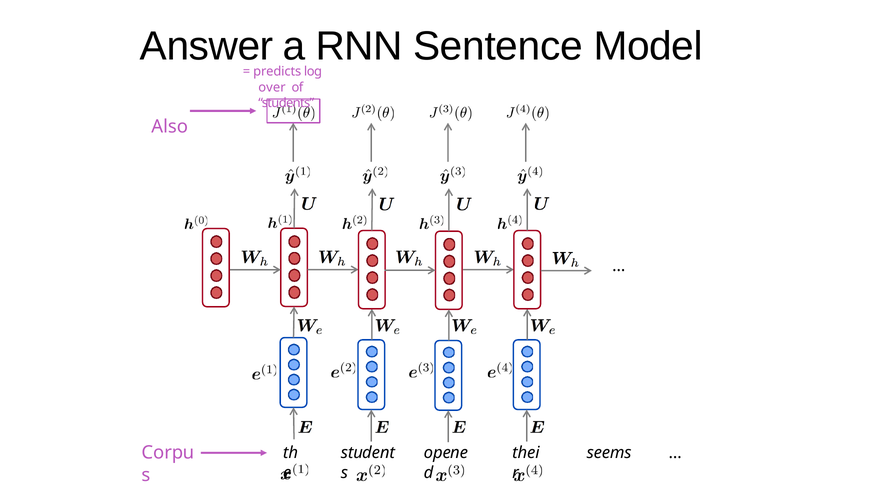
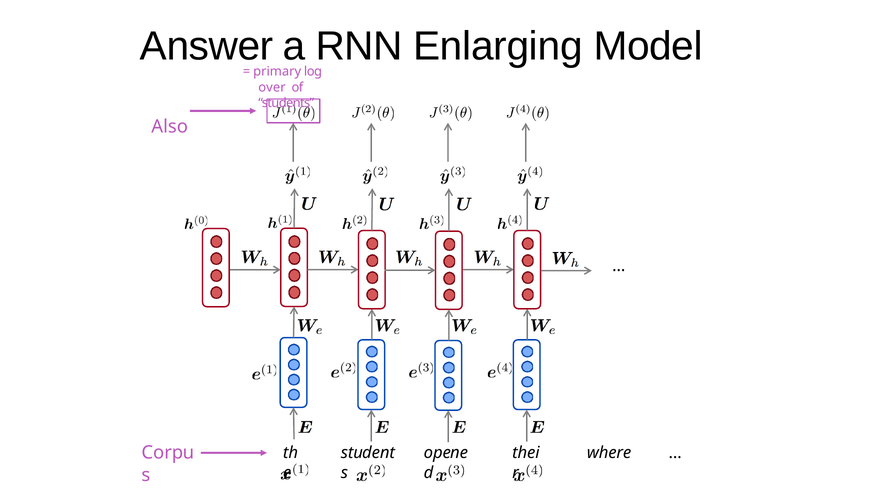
Sentence: Sentence -> Enlarging
predicts: predicts -> primary
seems: seems -> where
